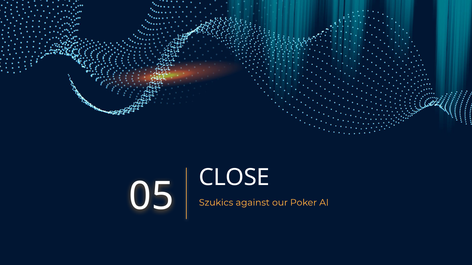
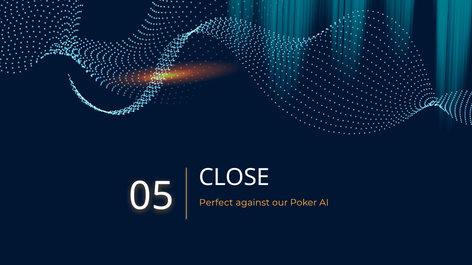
Szukics: Szukics -> Perfect
